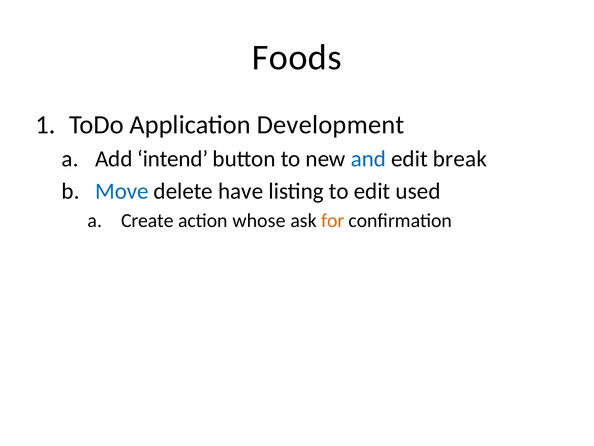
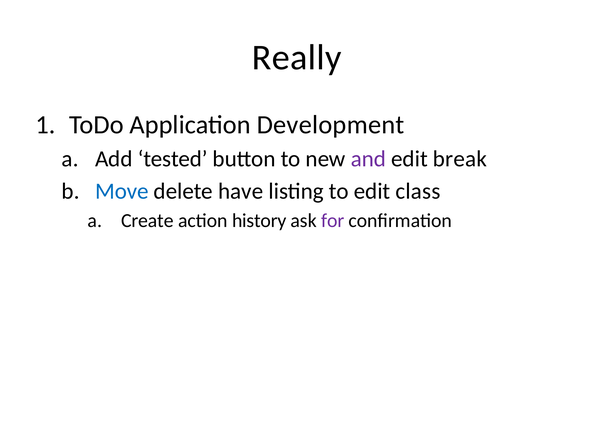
Foods: Foods -> Really
intend: intend -> tested
and colour: blue -> purple
used: used -> class
whose: whose -> history
for colour: orange -> purple
